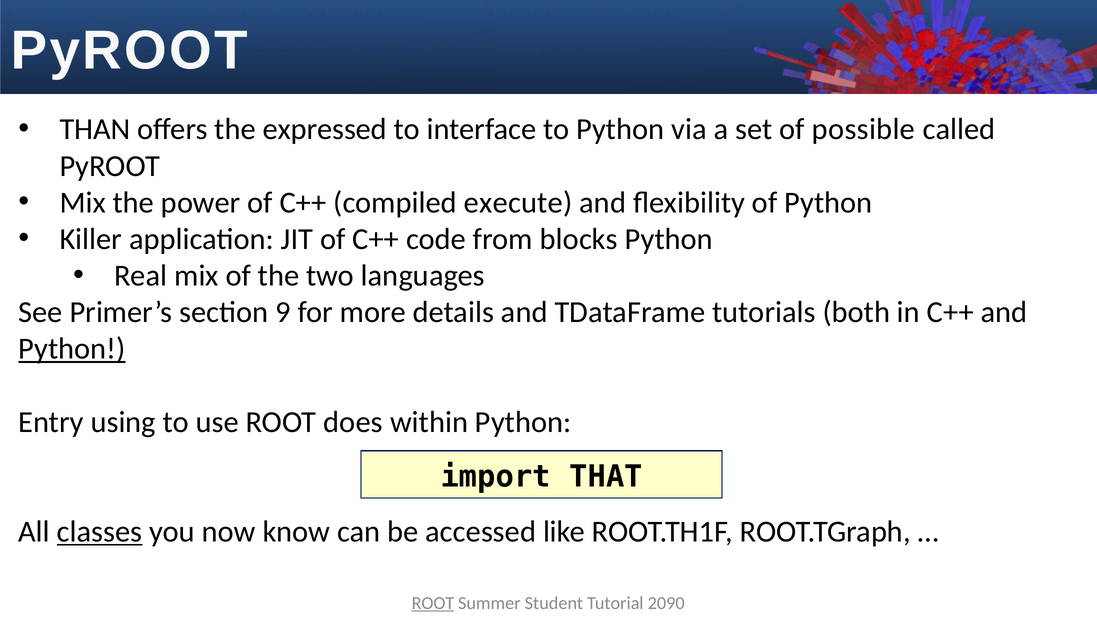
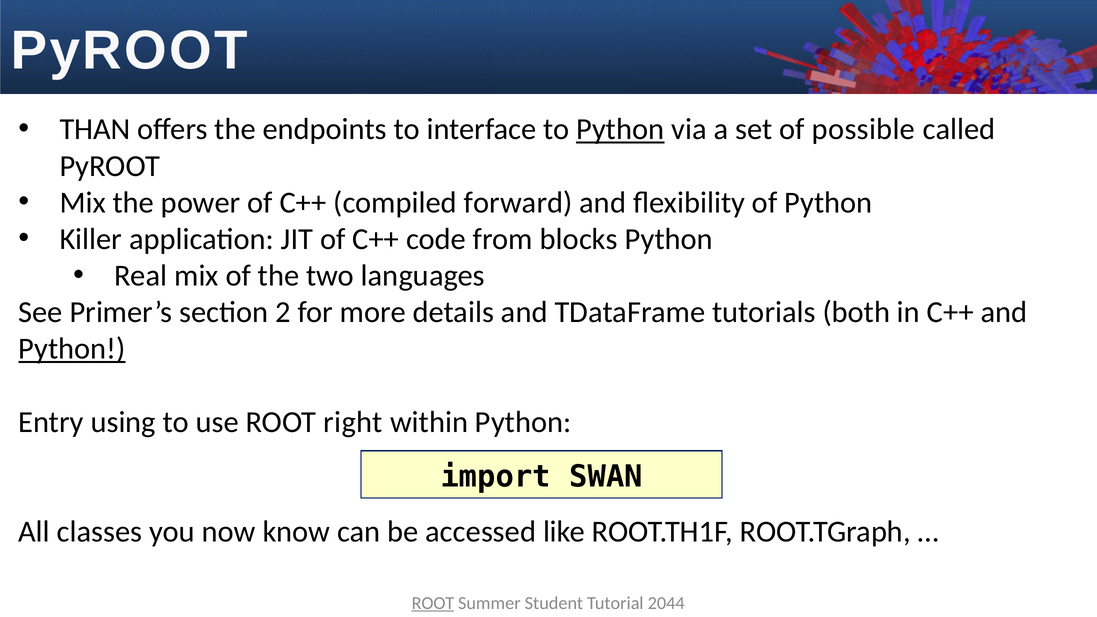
expressed: expressed -> endpoints
Python at (620, 129) underline: none -> present
execute: execute -> forward
9: 9 -> 2
does: does -> right
THAT: THAT -> SWAN
classes underline: present -> none
2090: 2090 -> 2044
